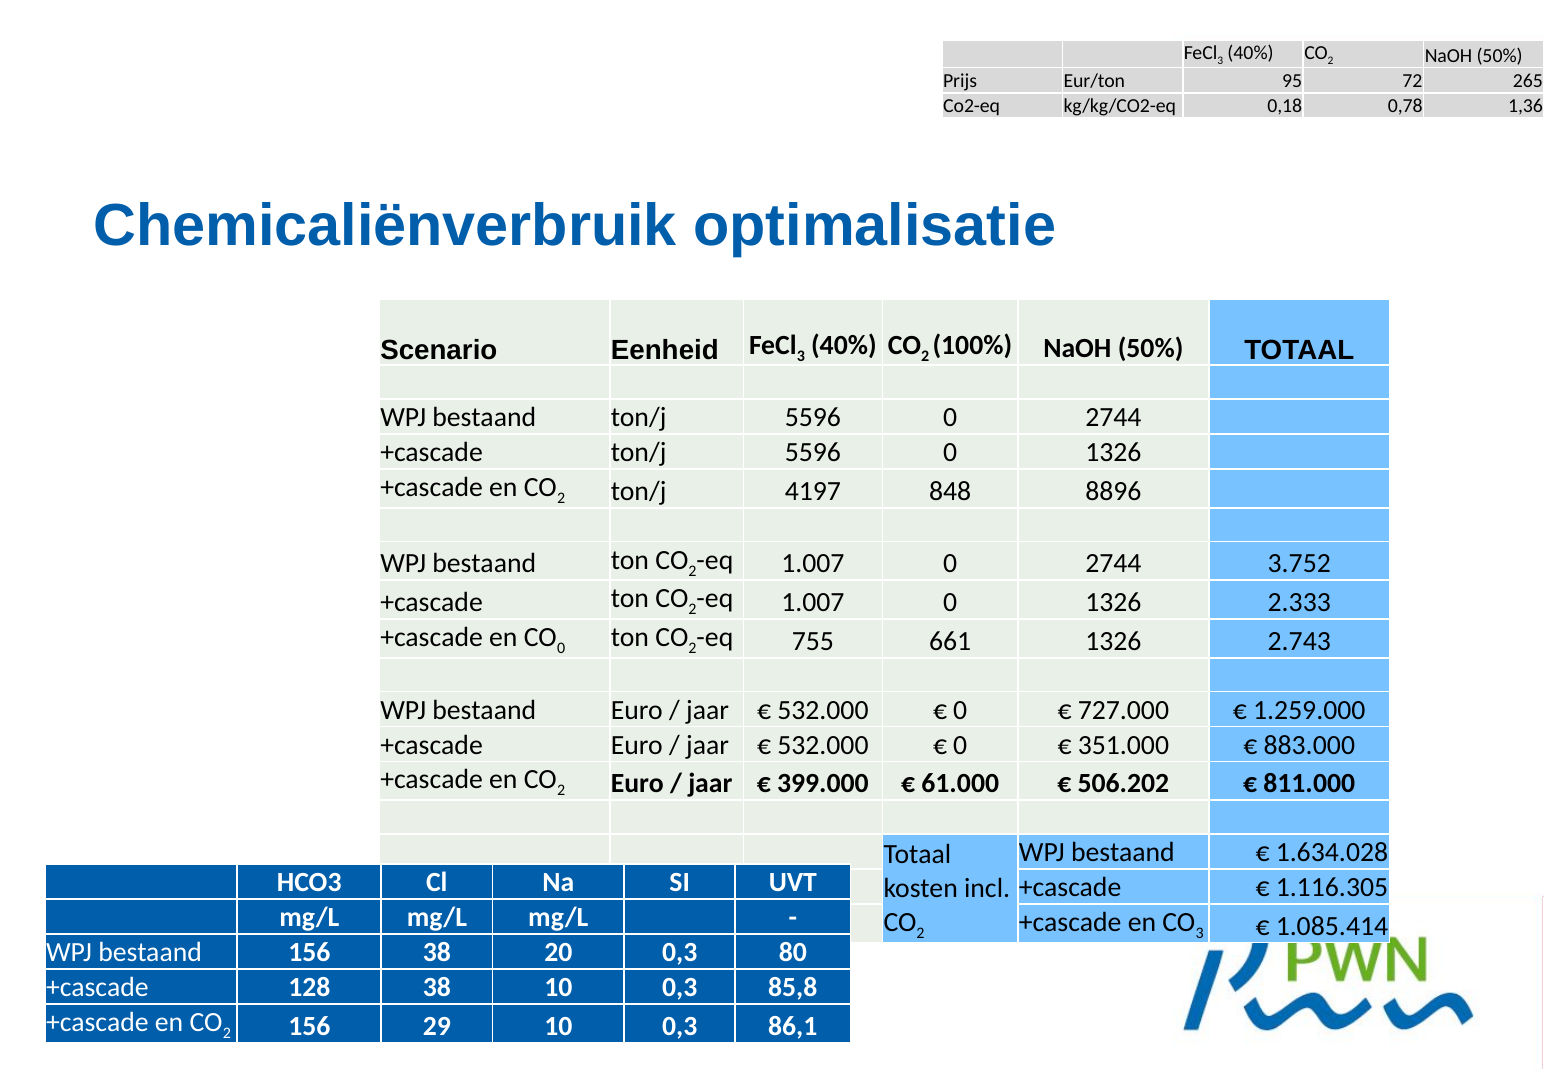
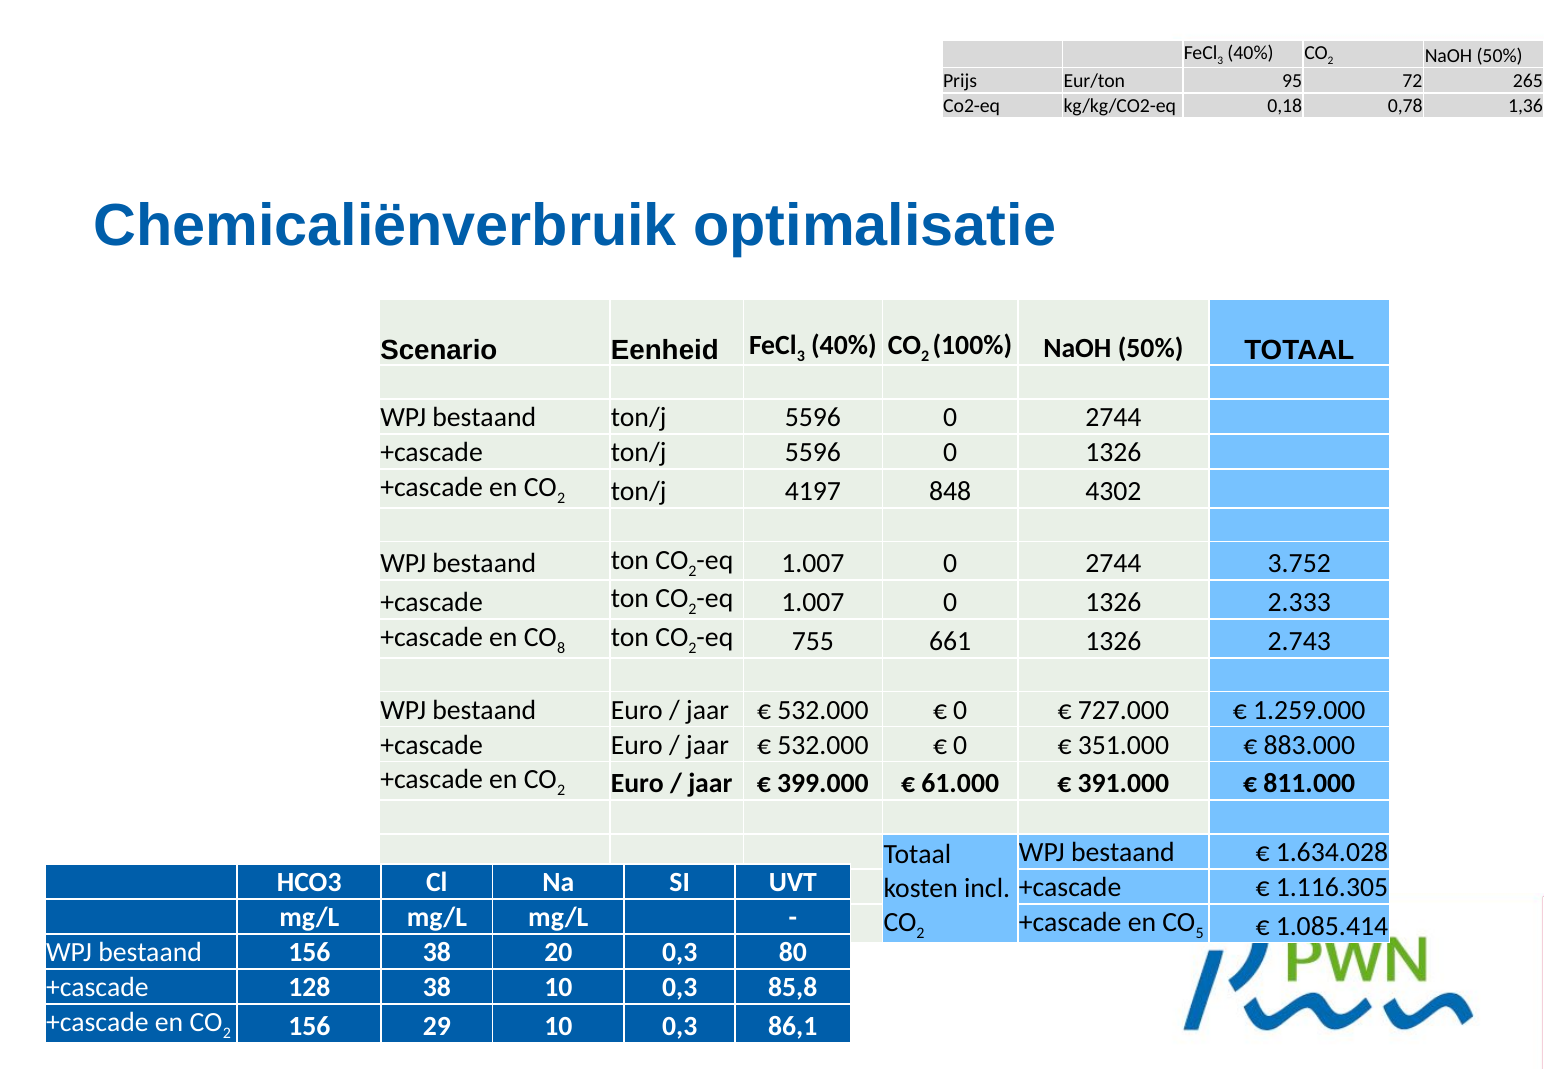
8896: 8896 -> 4302
0 at (561, 648): 0 -> 8
506.202: 506.202 -> 391.000
3 at (1200, 933): 3 -> 5
